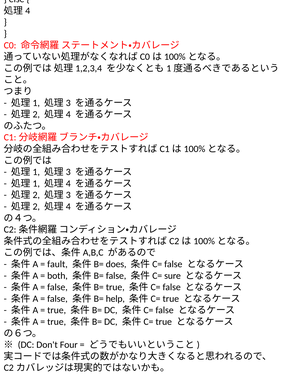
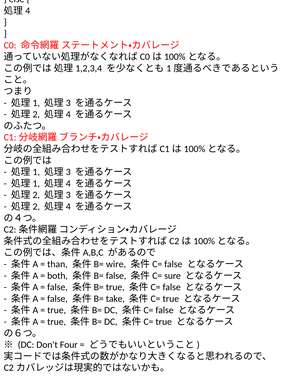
fault: fault -> than
does: does -> wire
help: help -> take
